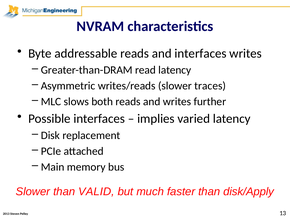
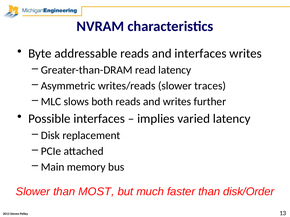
VALID: VALID -> MOST
disk/Apply: disk/Apply -> disk/Order
